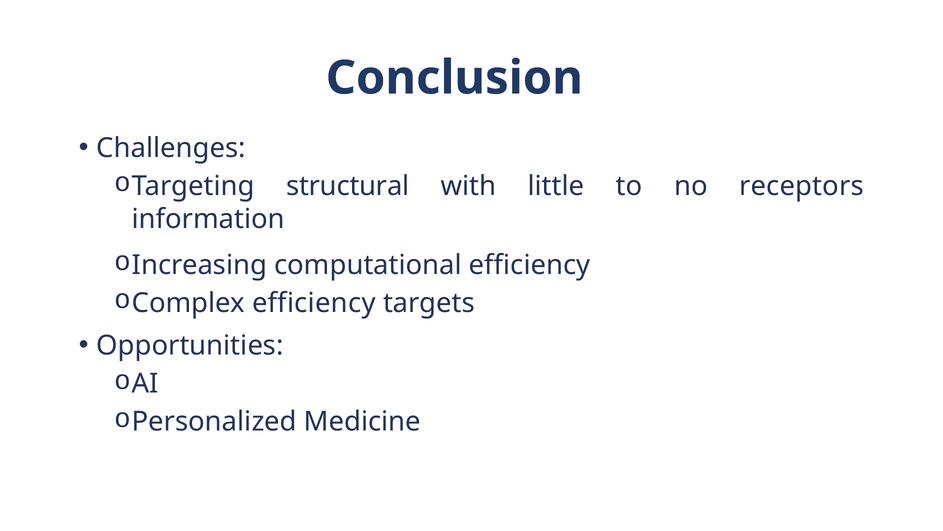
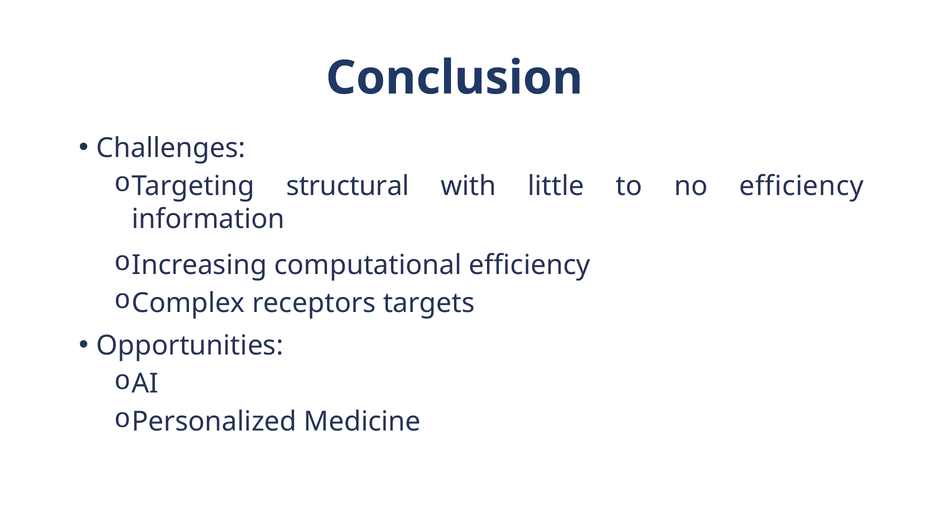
no receptors: receptors -> efficiency
Complex efficiency: efficiency -> receptors
